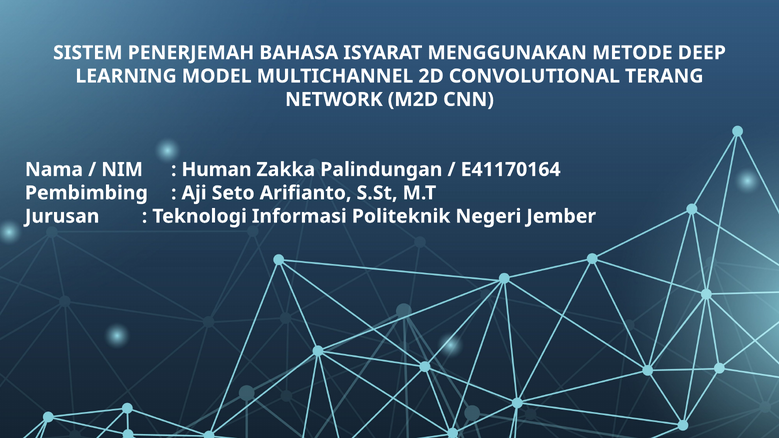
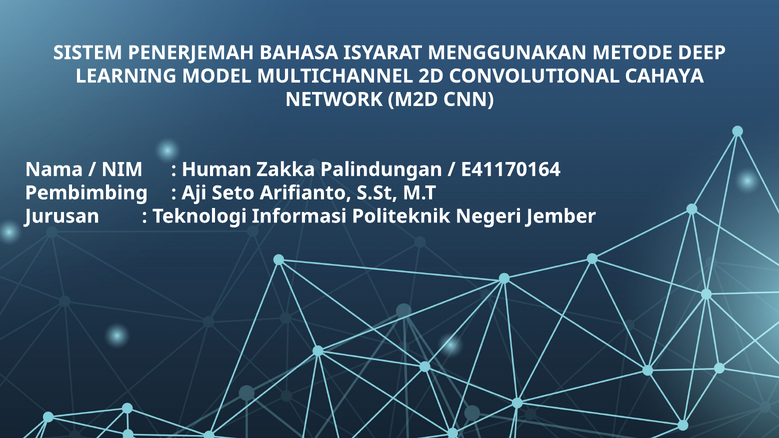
TERANG: TERANG -> CAHAYA
